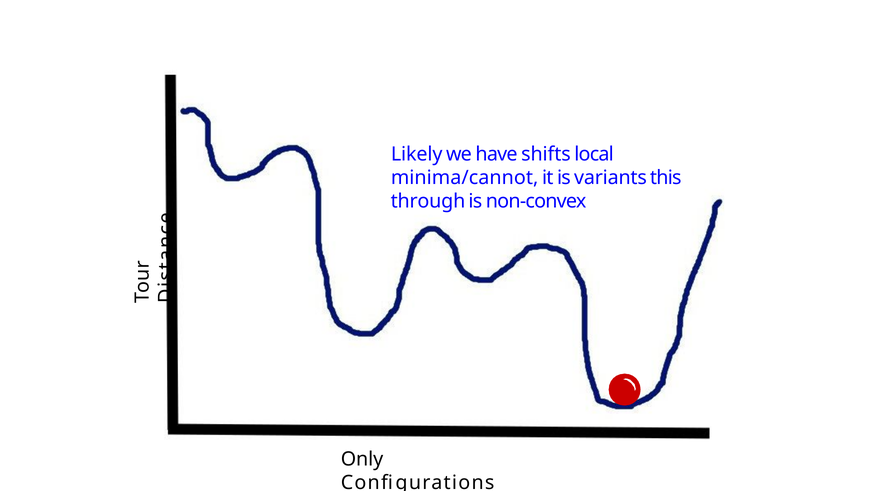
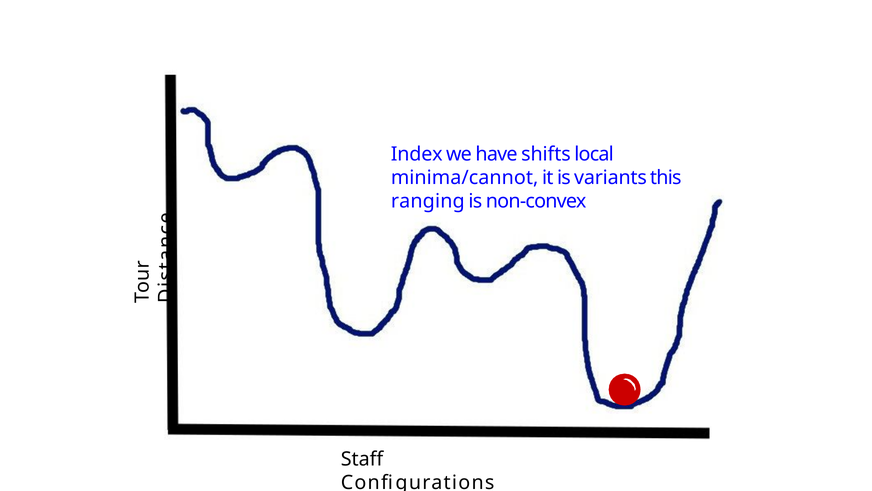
Likely: Likely -> Index
through: through -> ranging
Only: Only -> Staff
